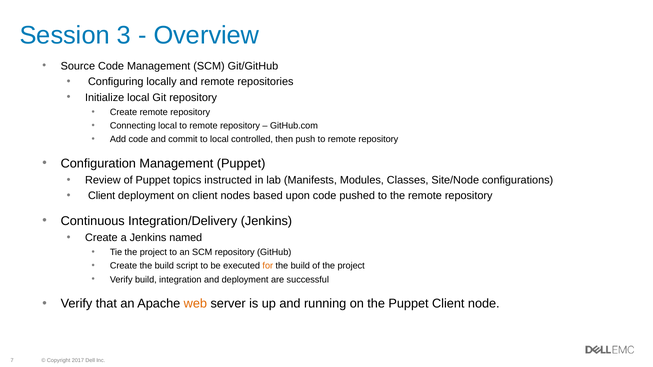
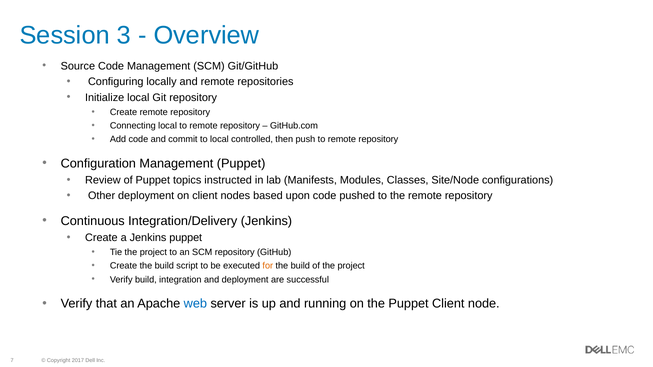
Client at (102, 196): Client -> Other
Jenkins named: named -> puppet
web colour: orange -> blue
